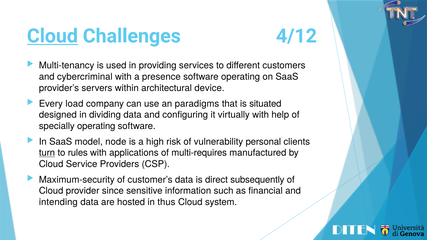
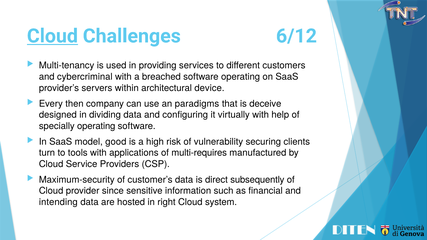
4/12: 4/12 -> 6/12
presence: presence -> breached
load: load -> then
situated: situated -> deceive
node: node -> good
personal: personal -> securing
turn underline: present -> none
rules: rules -> tools
thus: thus -> right
